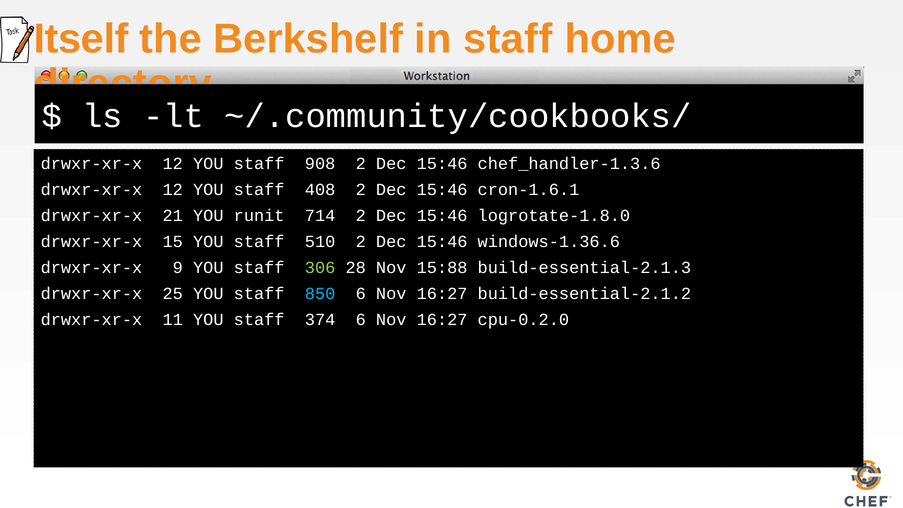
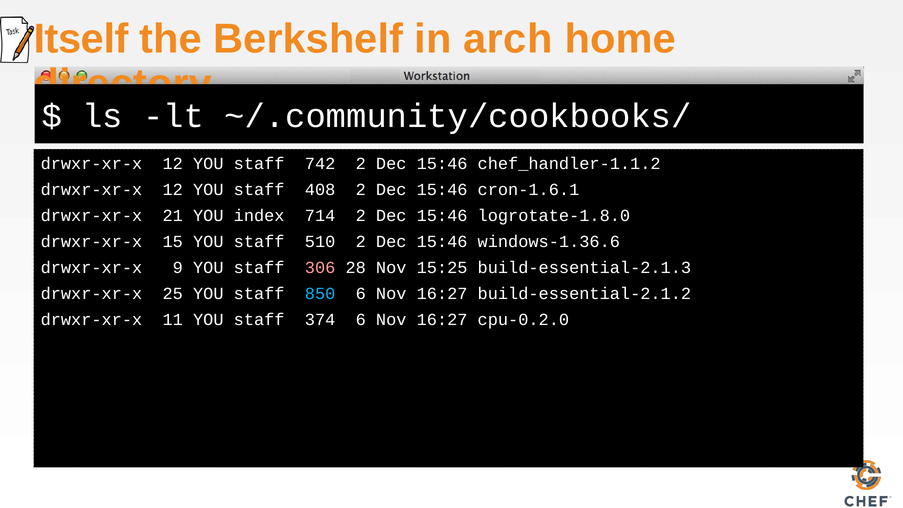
in staff: staff -> arch
908: 908 -> 742
chef_handler-1.3.6: chef_handler-1.3.6 -> chef_handler-1.1.2
runit: runit -> index
306 colour: light green -> pink
15:88: 15:88 -> 15:25
